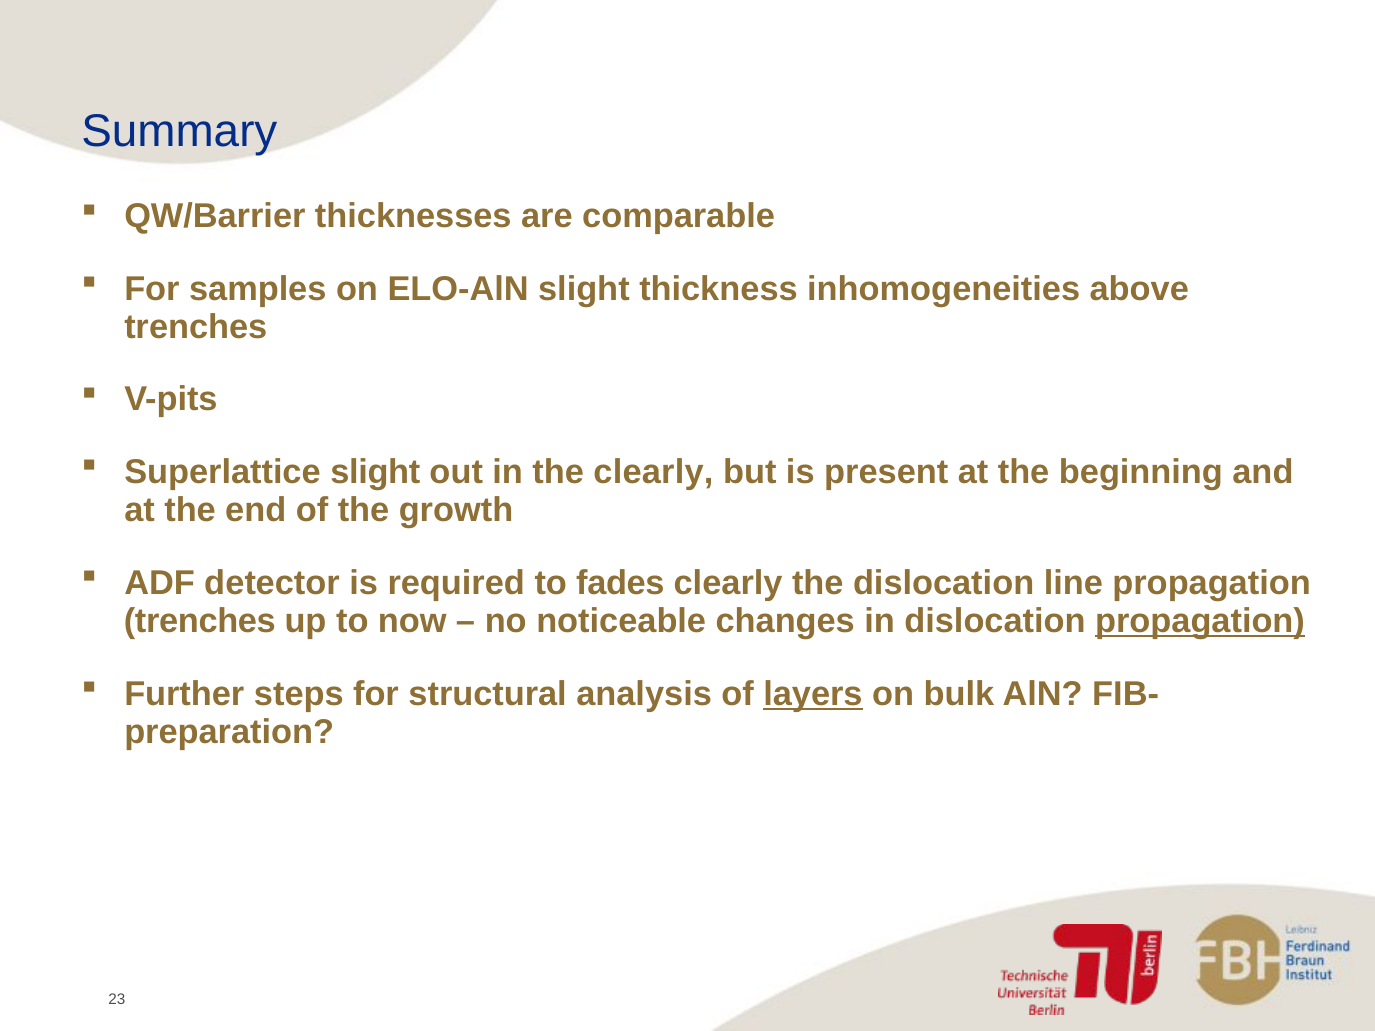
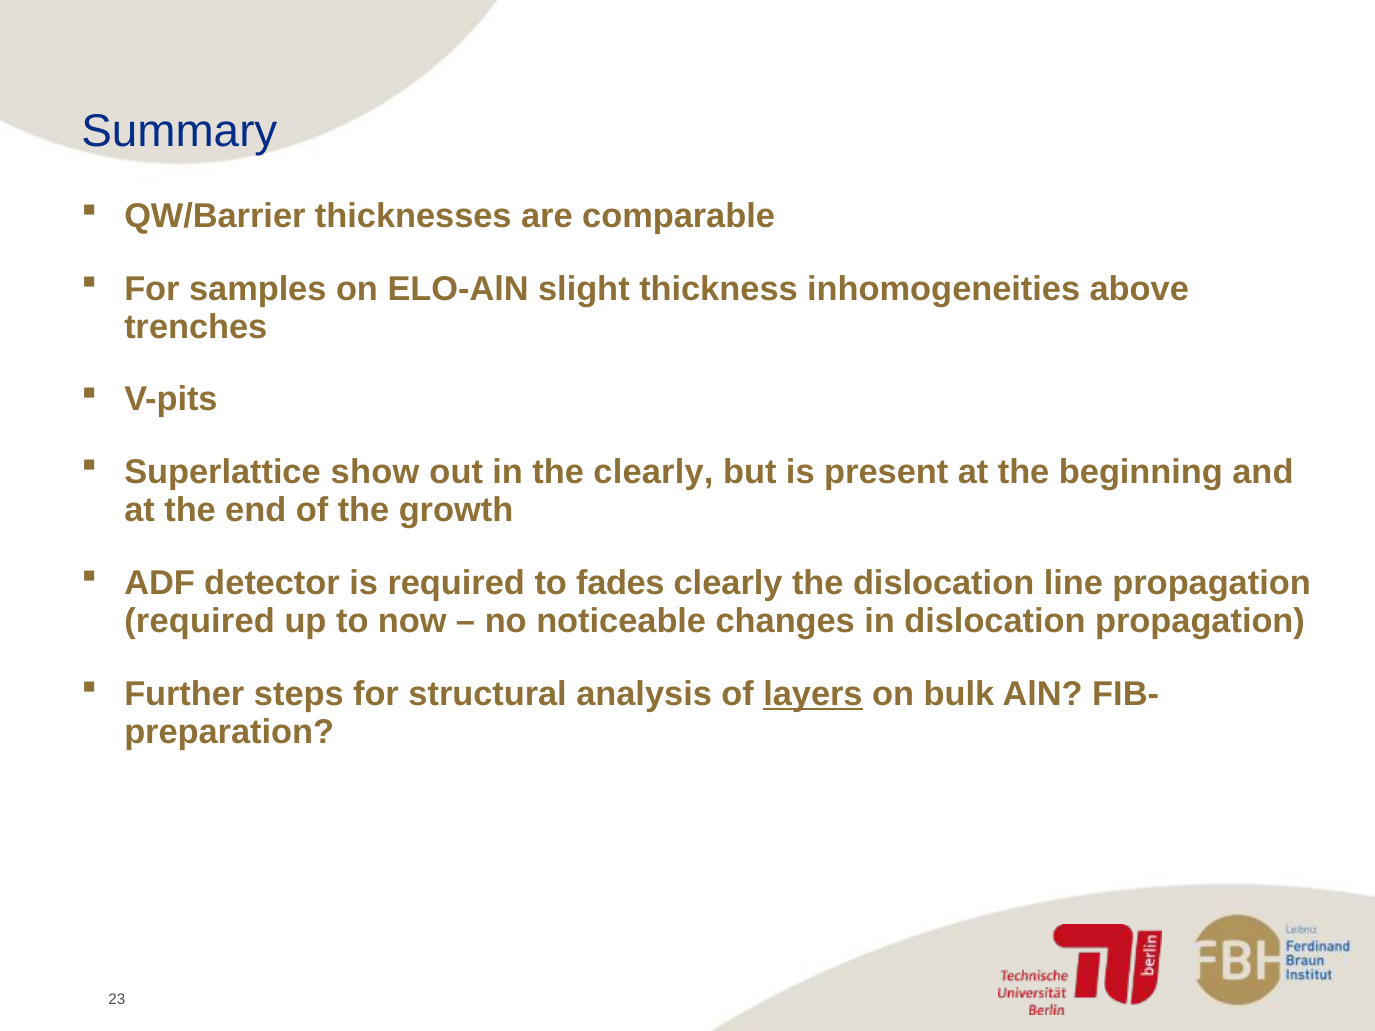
Superlattice slight: slight -> show
trenches at (200, 621): trenches -> required
propagation at (1200, 621) underline: present -> none
